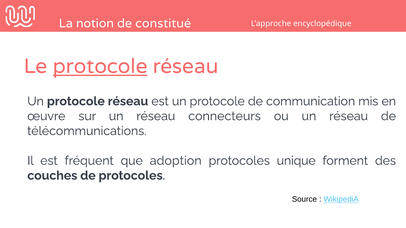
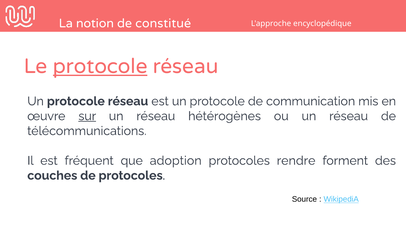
sur underline: none -> present
connecteurs: connecteurs -> hétérogènes
unique: unique -> rendre
